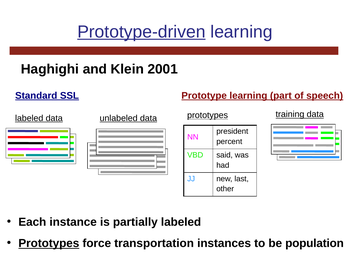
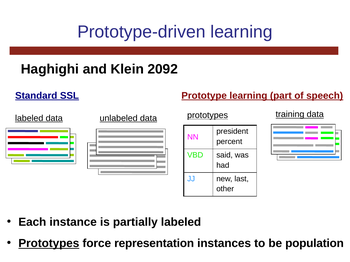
Prototype-driven underline: present -> none
2001: 2001 -> 2092
transportation: transportation -> representation
